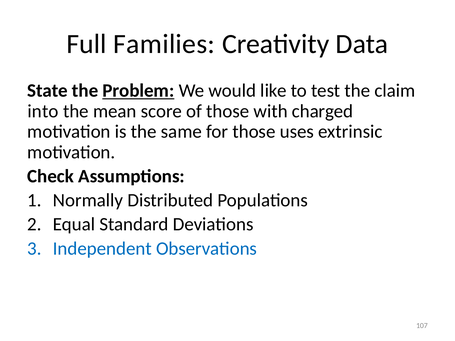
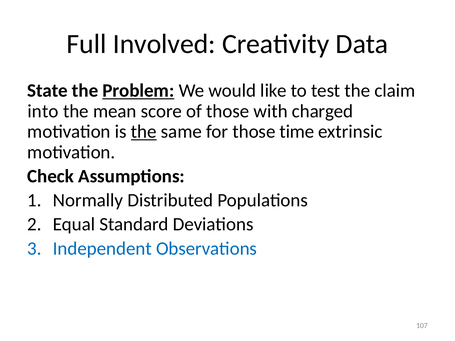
Families: Families -> Involved
the at (144, 132) underline: none -> present
uses: uses -> time
